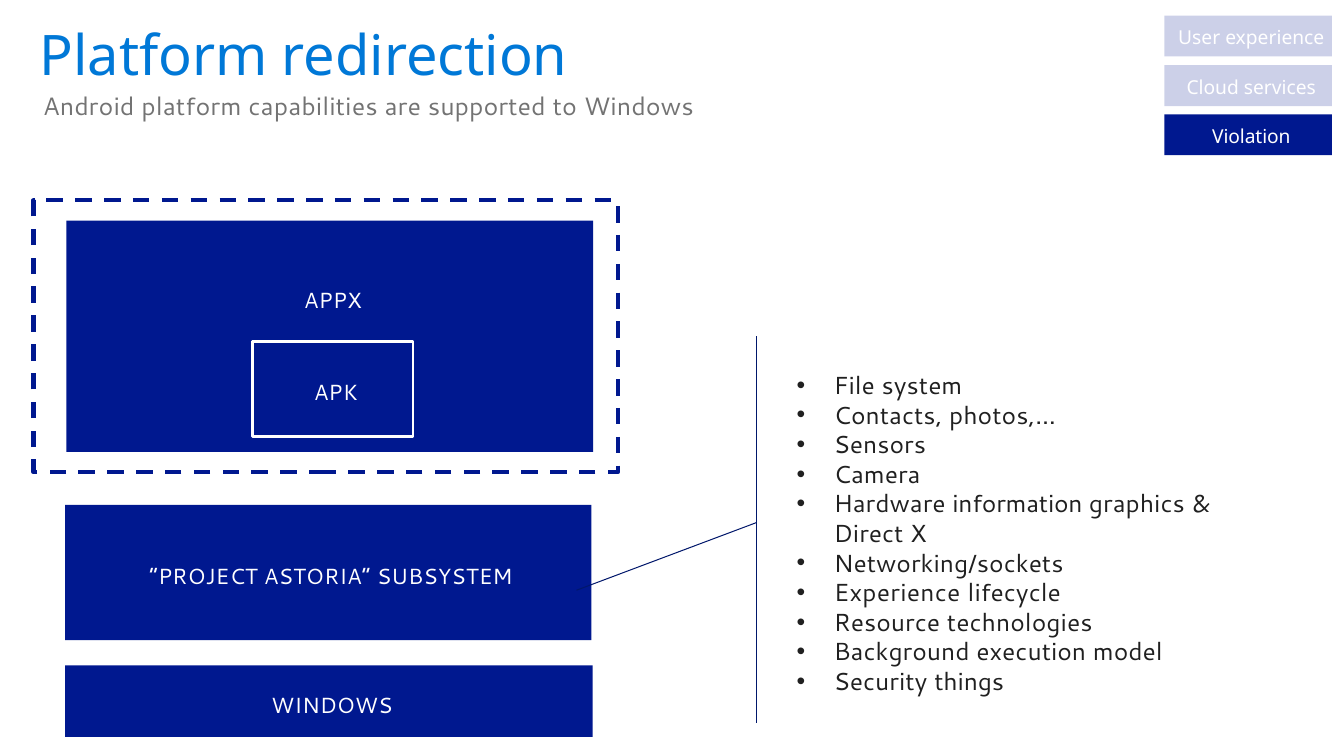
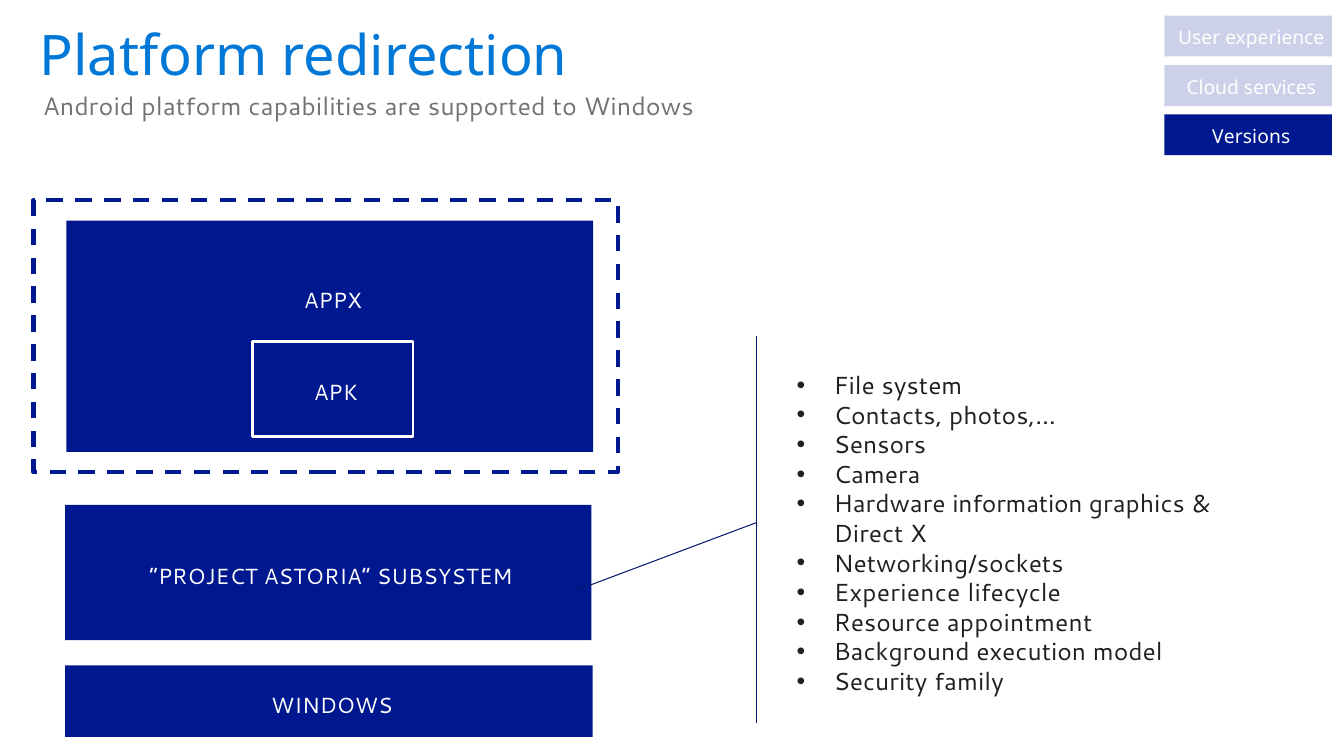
Violation: Violation -> Versions
technologies: technologies -> appointment
things: things -> family
